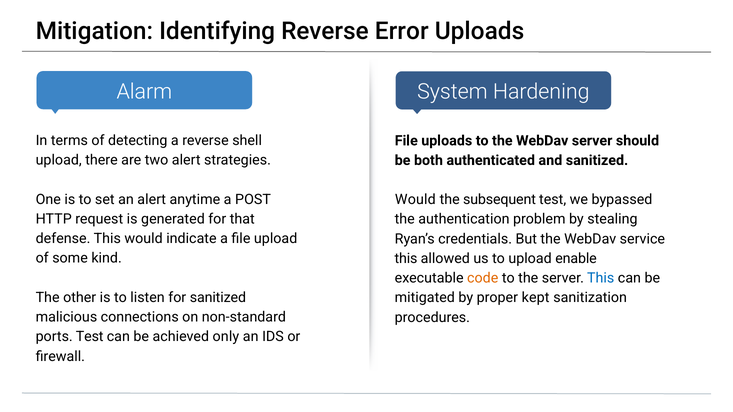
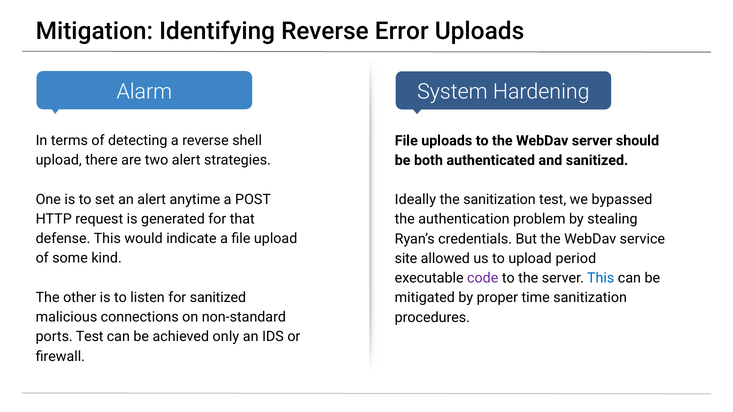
Would at (415, 200): Would -> Ideally
the subsequent: subsequent -> sanitization
this at (406, 259): this -> site
enable: enable -> period
code colour: orange -> purple
kept: kept -> time
